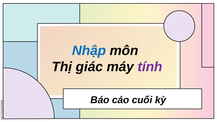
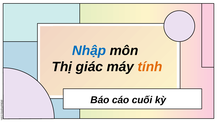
tính colour: purple -> orange
